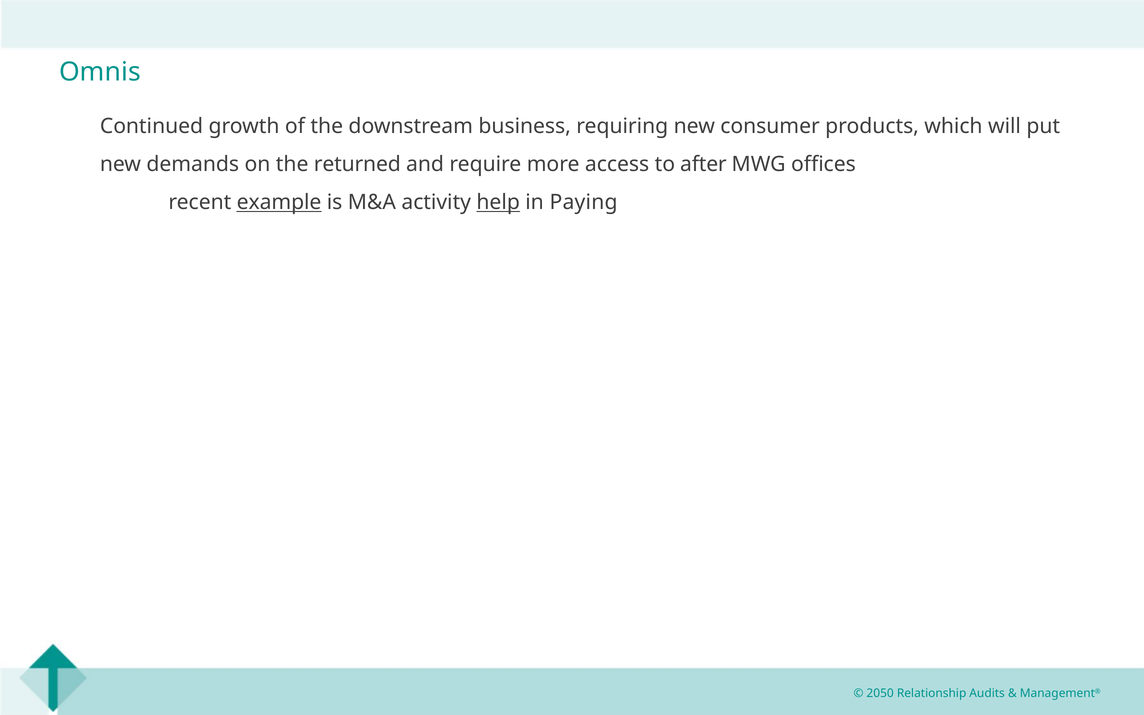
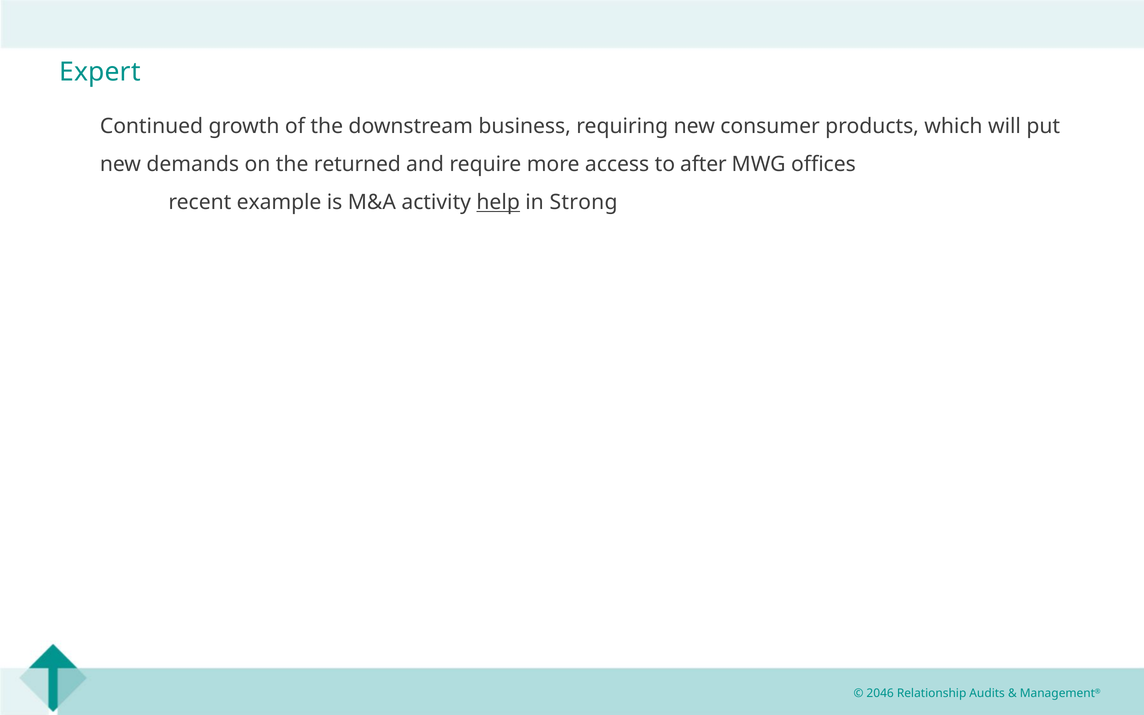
Omnis: Omnis -> Expert
example underline: present -> none
Paying: Paying -> Strong
2050: 2050 -> 2046
